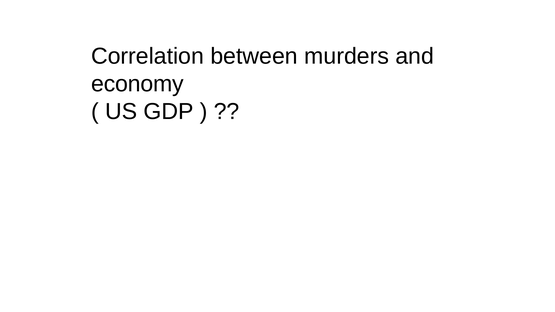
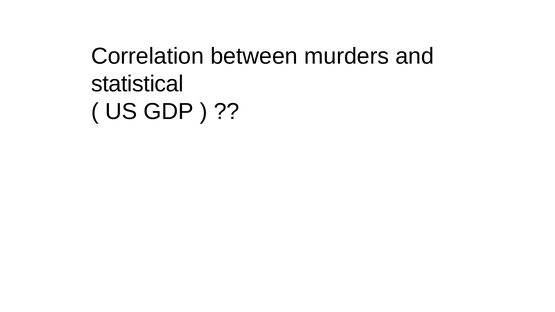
economy: economy -> statistical
